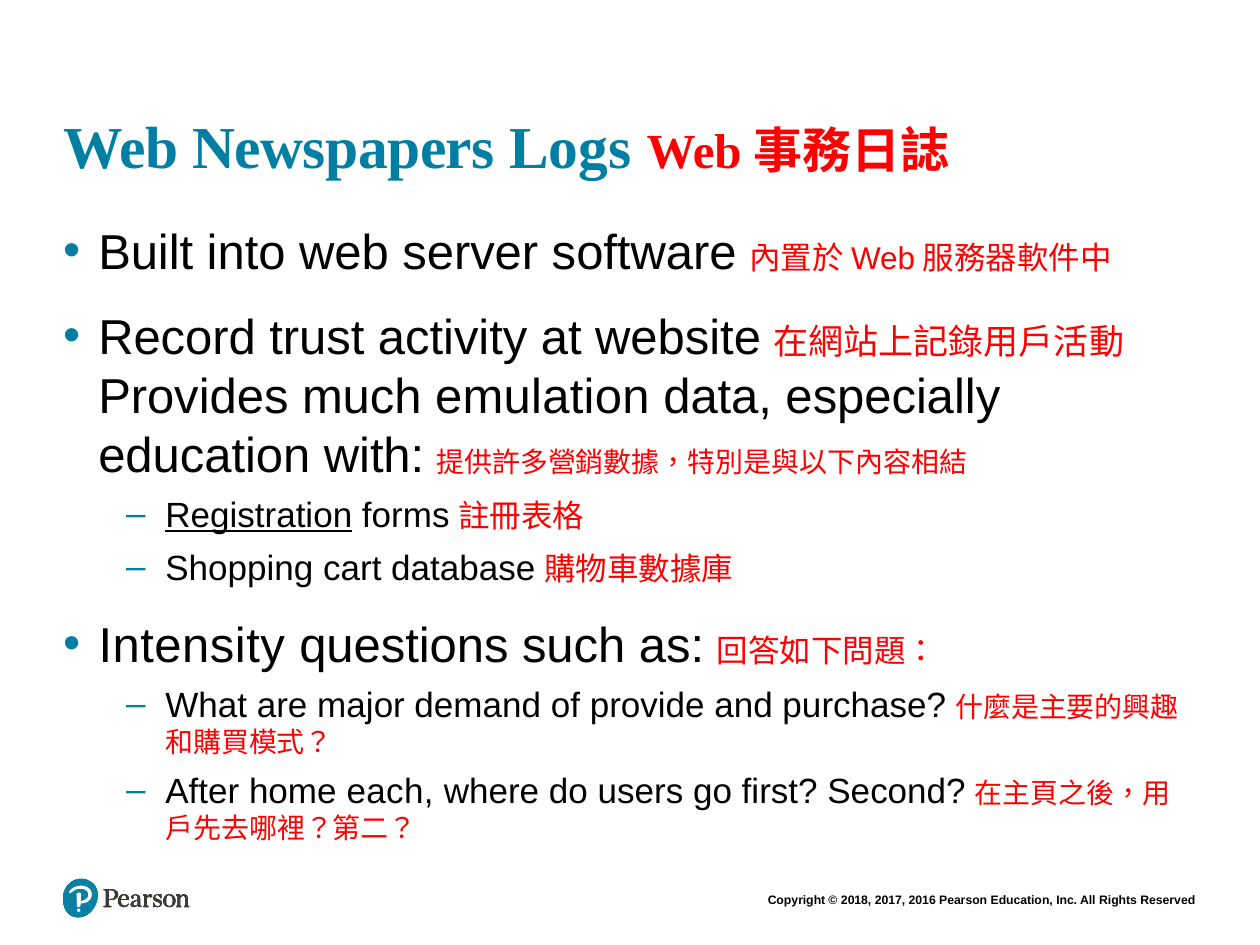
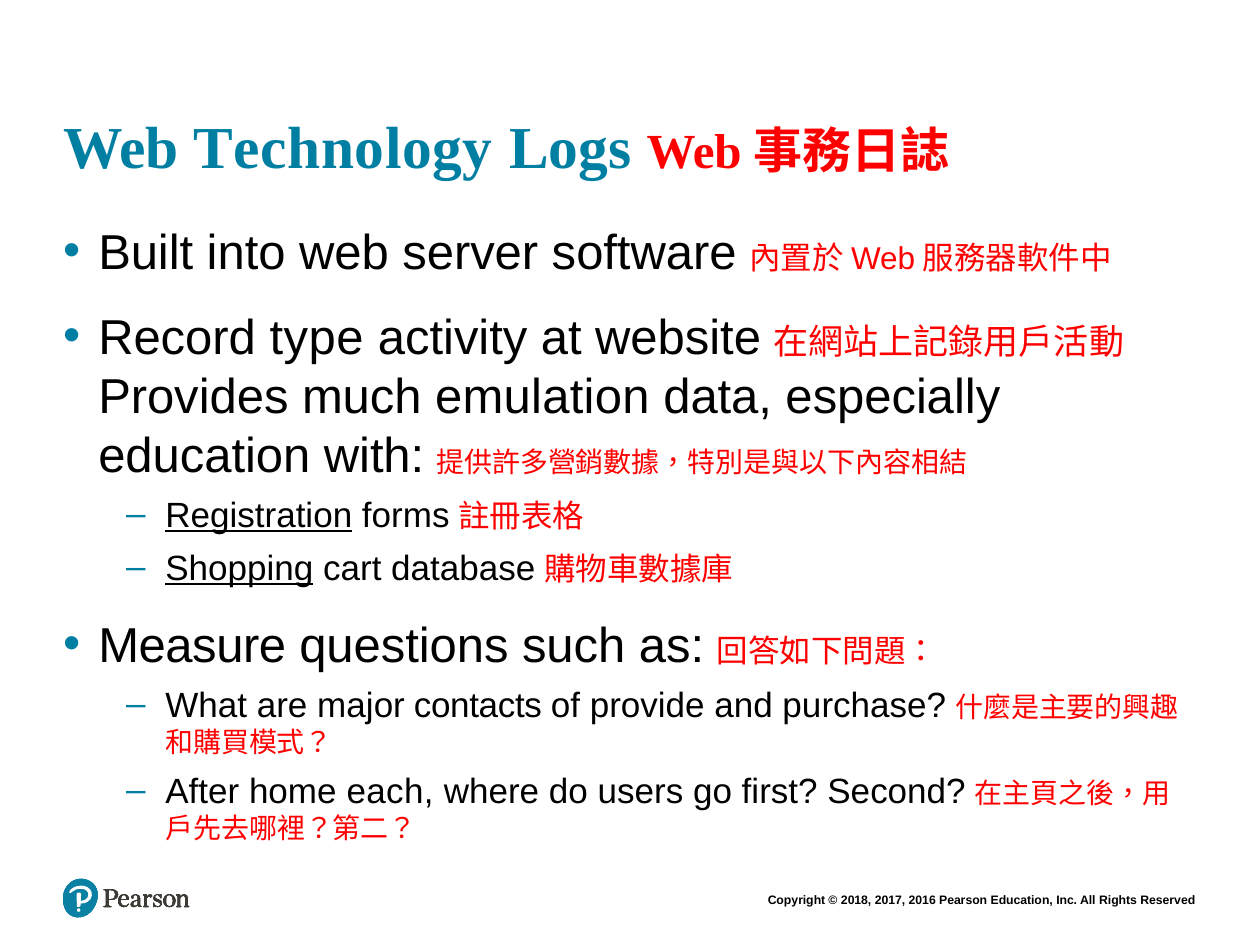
Newspapers: Newspapers -> Technology
trust: trust -> type
Shopping underline: none -> present
Intensity: Intensity -> Measure
demand: demand -> contacts
